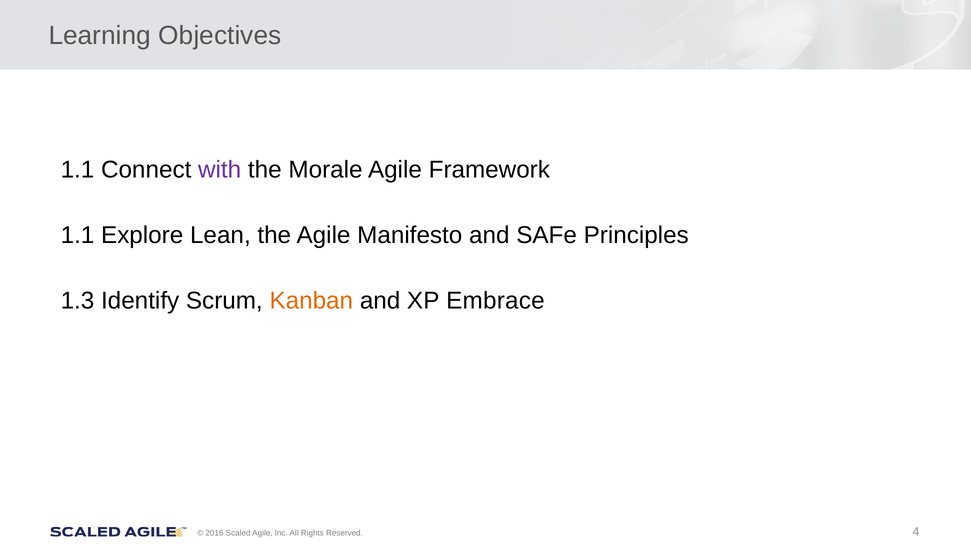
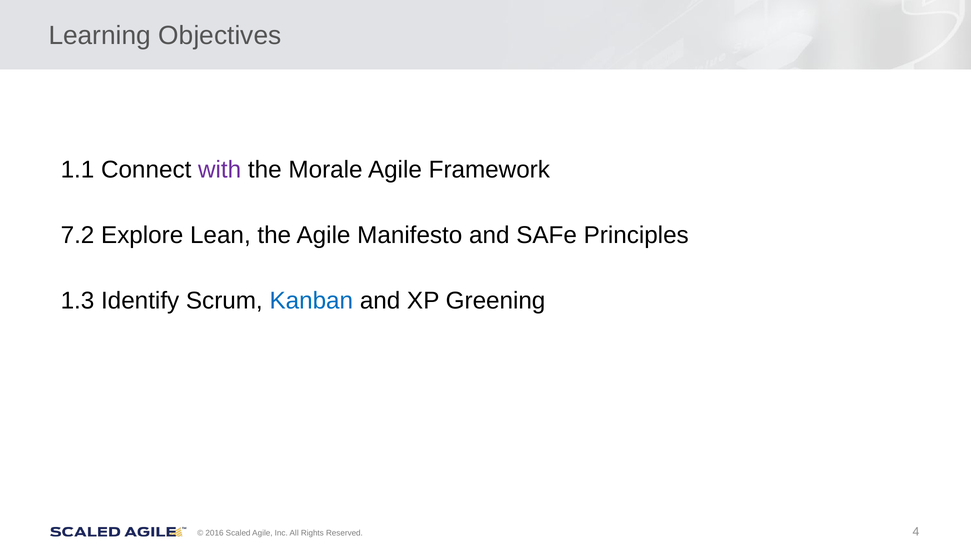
1.1 at (78, 235): 1.1 -> 7.2
Kanban colour: orange -> blue
Embrace: Embrace -> Greening
